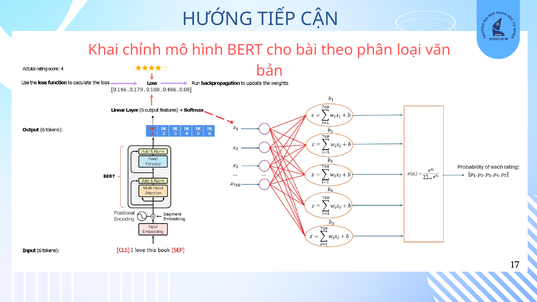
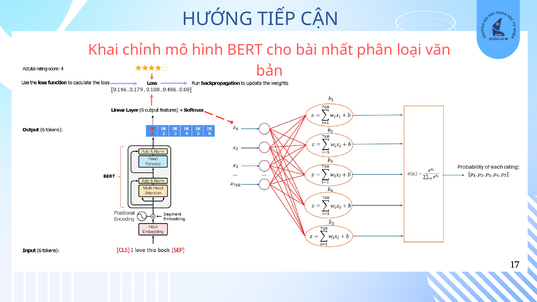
theo: theo -> nhất
